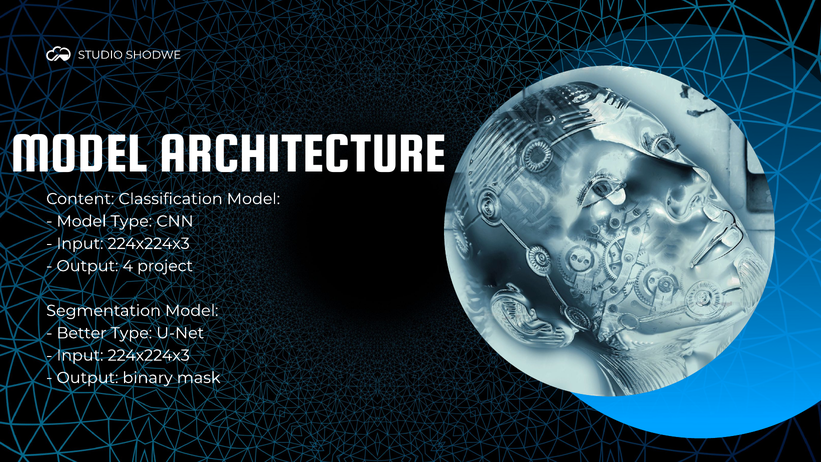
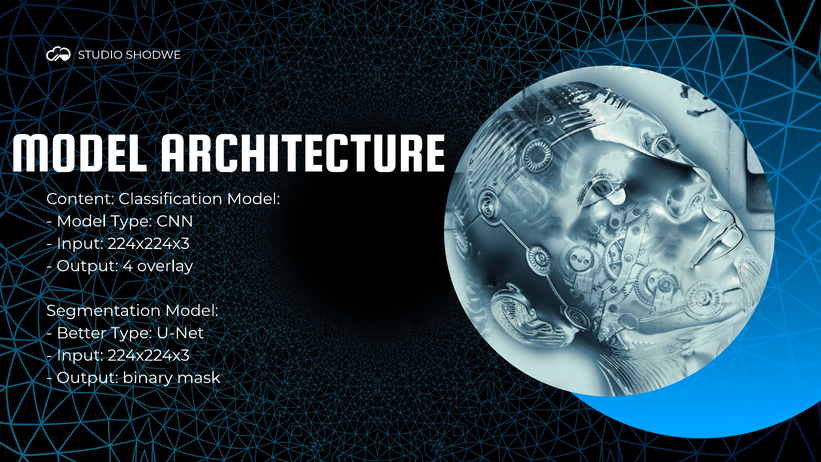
project: project -> overlay
